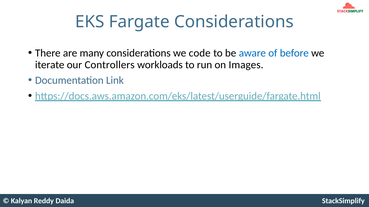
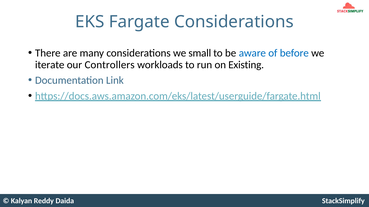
code: code -> small
Images: Images -> Existing
